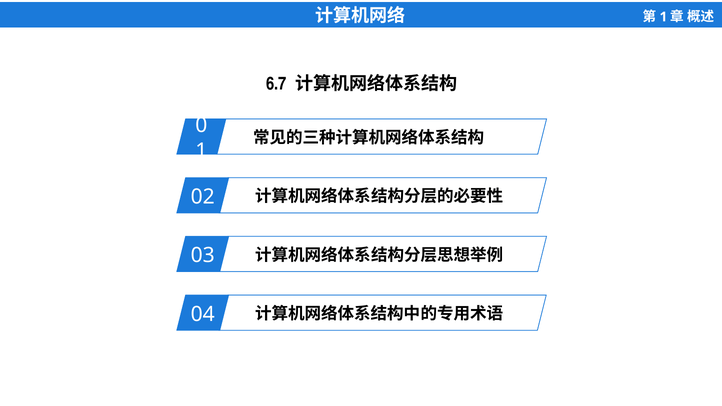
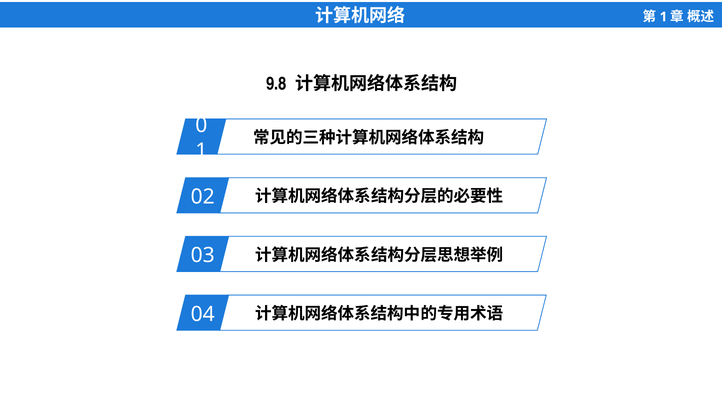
6.7: 6.7 -> 9.8
